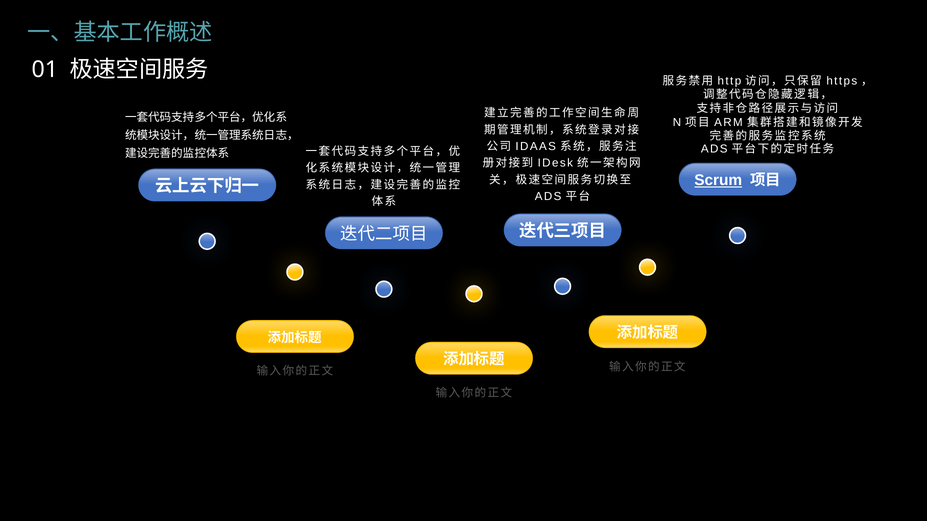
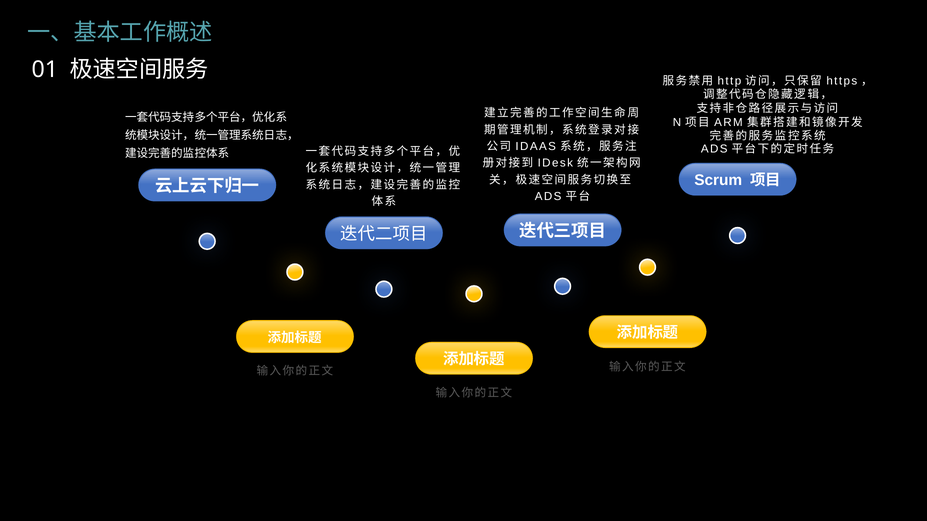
Scrum underline: present -> none
